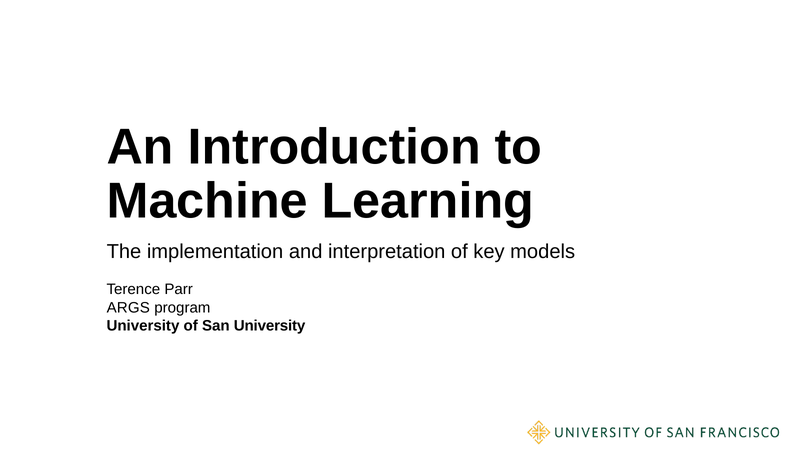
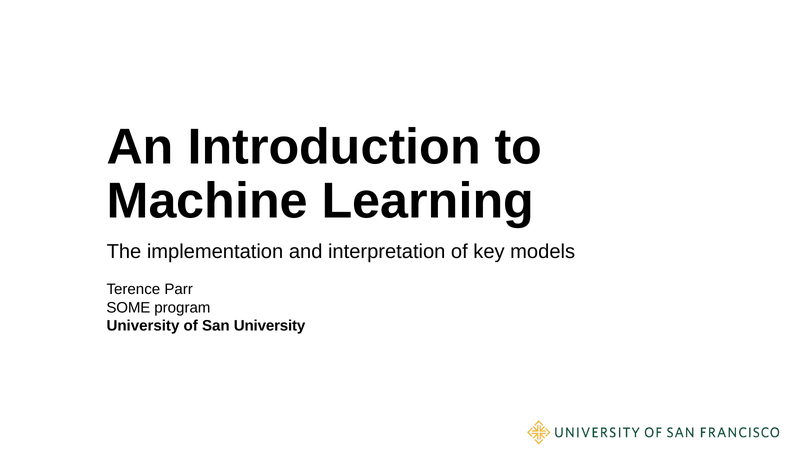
ARGS: ARGS -> SOME
